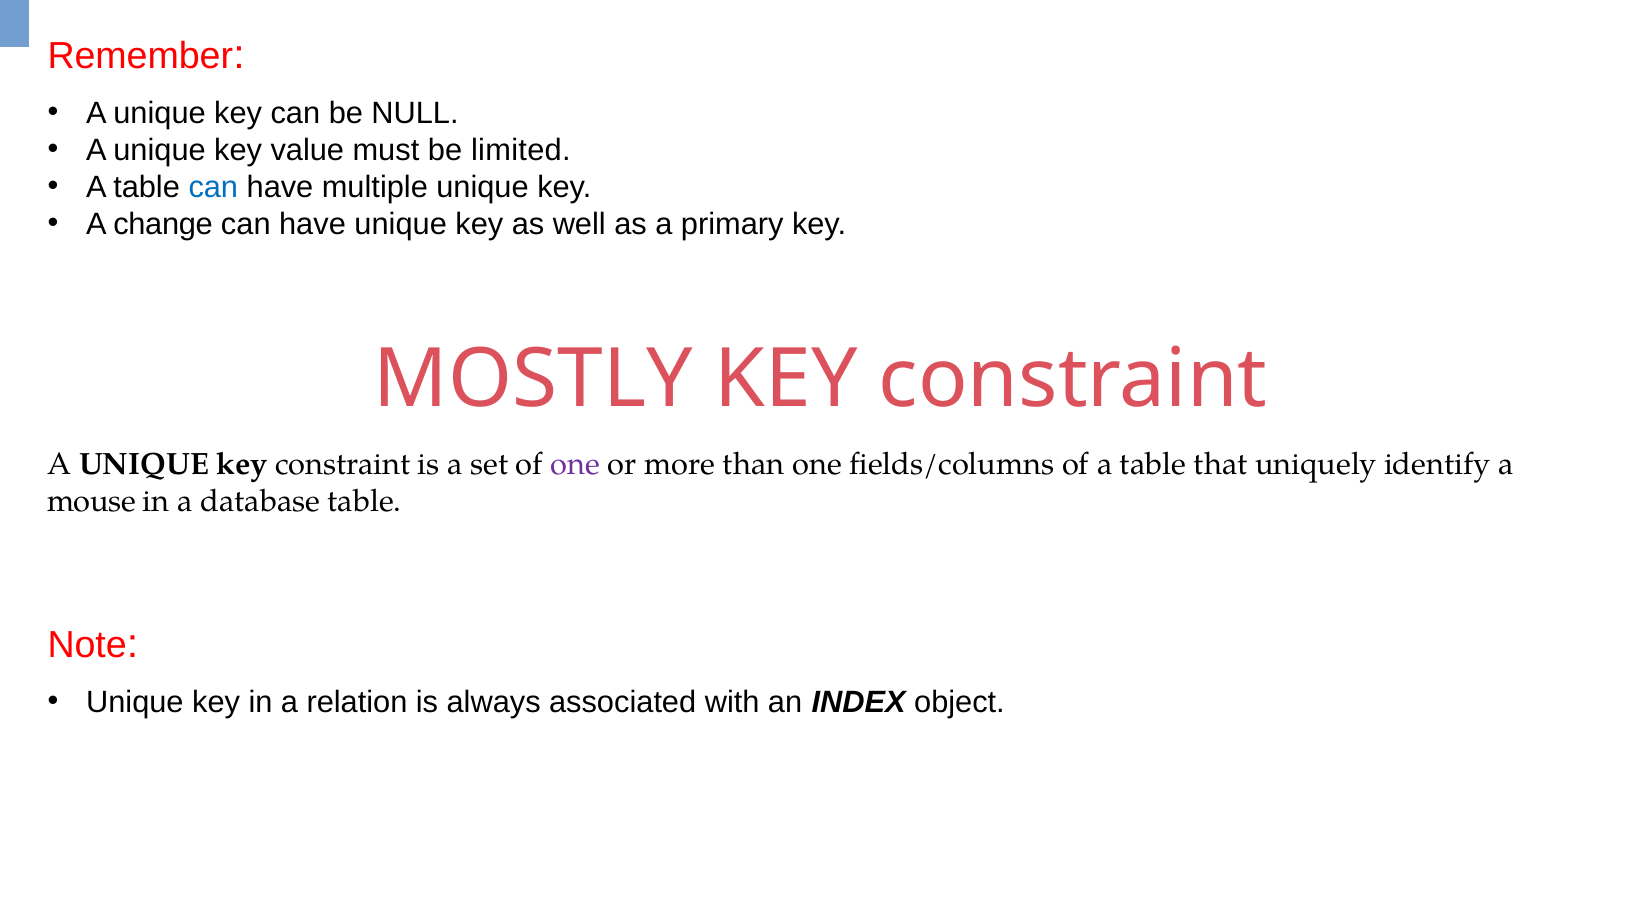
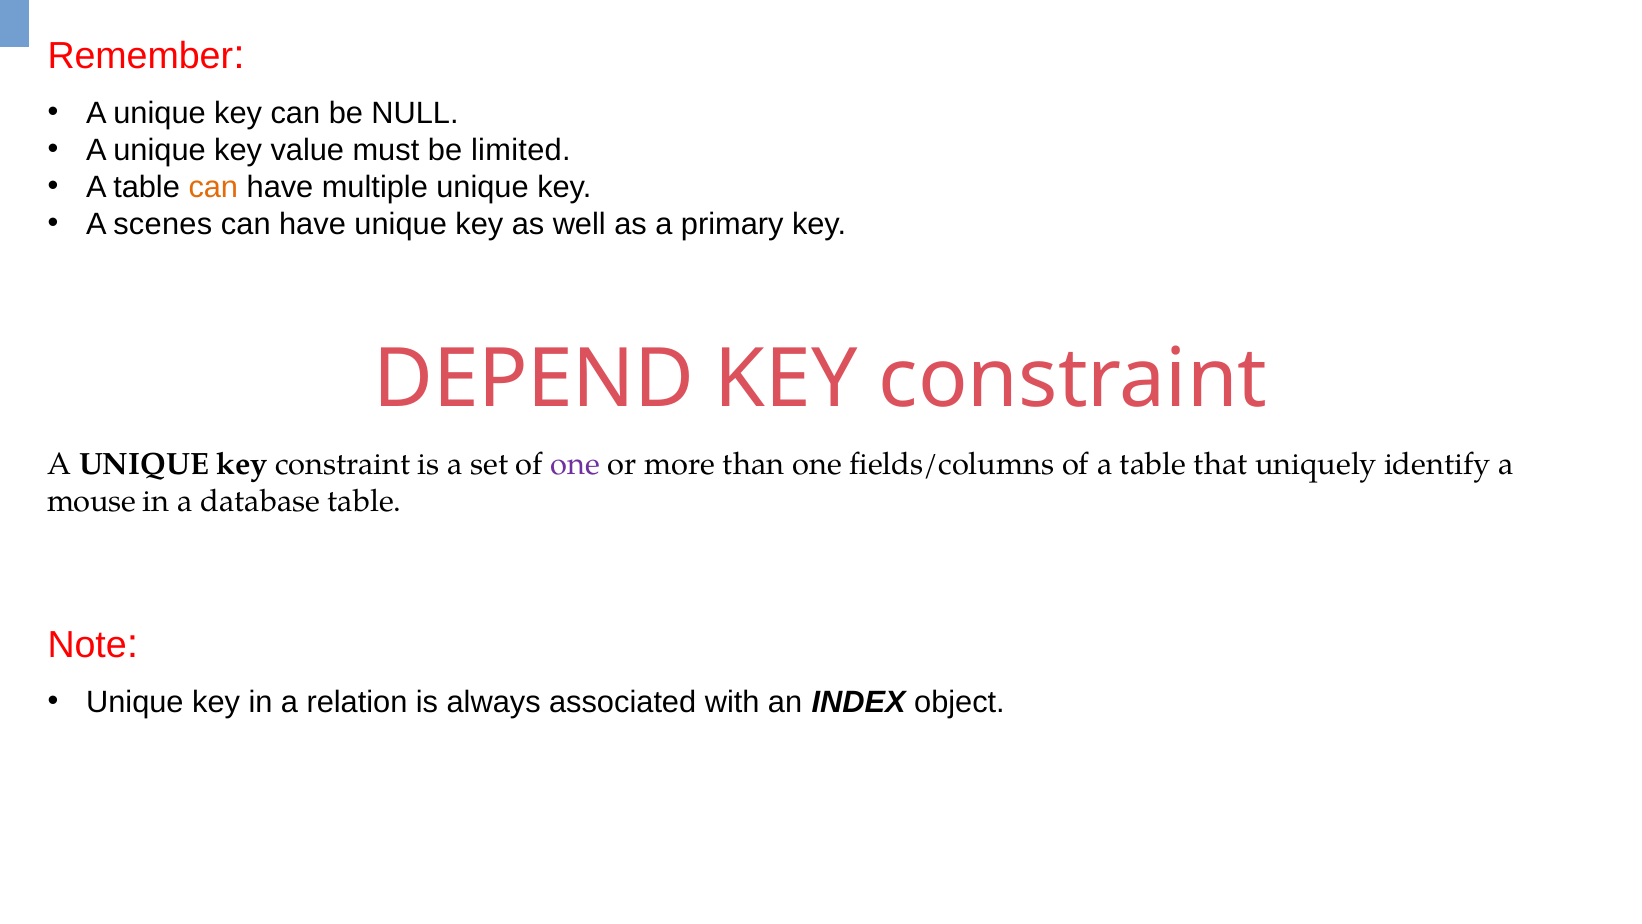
can at (213, 187) colour: blue -> orange
change: change -> scenes
MOSTLY: MOSTLY -> DEPEND
